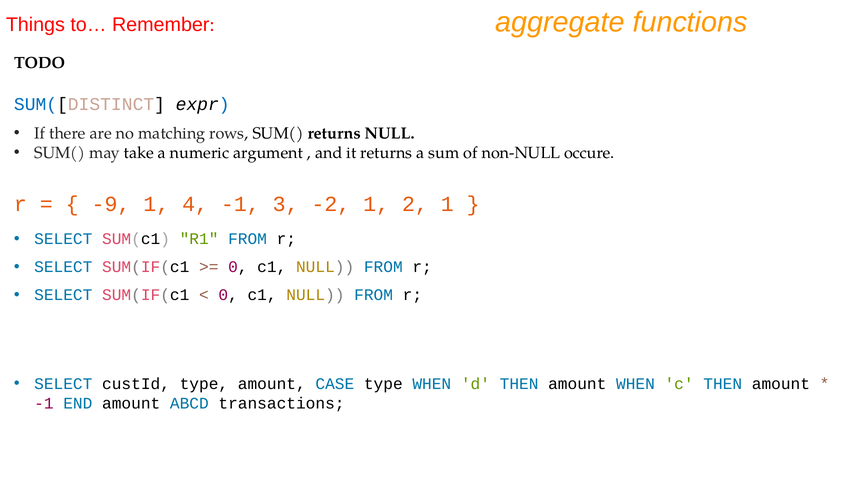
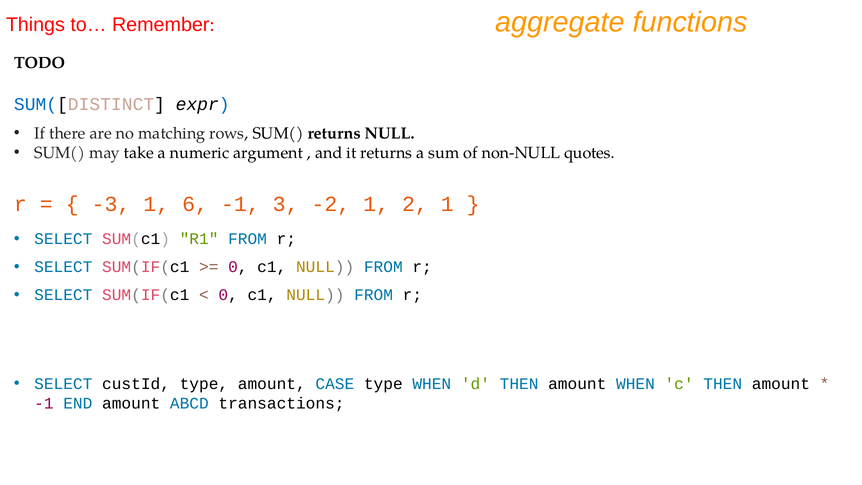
occure: occure -> quotes
-9: -9 -> -3
4: 4 -> 6
